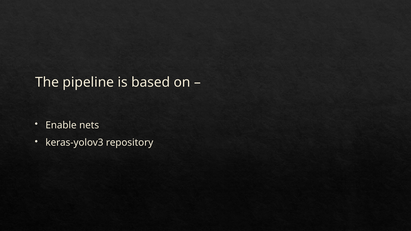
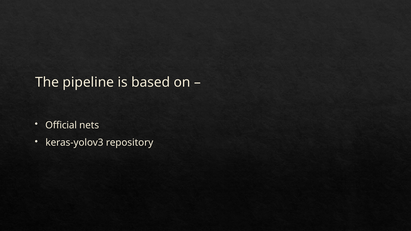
Enable: Enable -> Official
